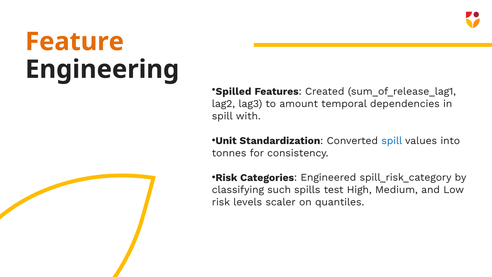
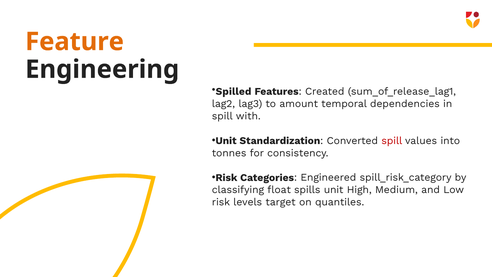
spill at (392, 141) colour: blue -> red
such: such -> float
spills test: test -> unit
scaler: scaler -> target
